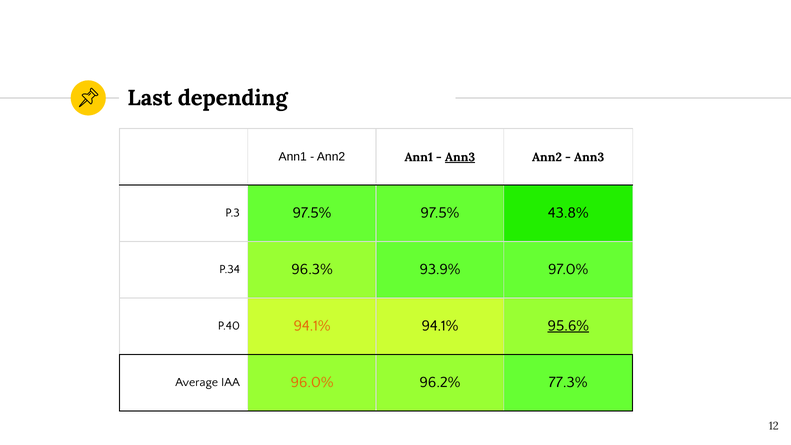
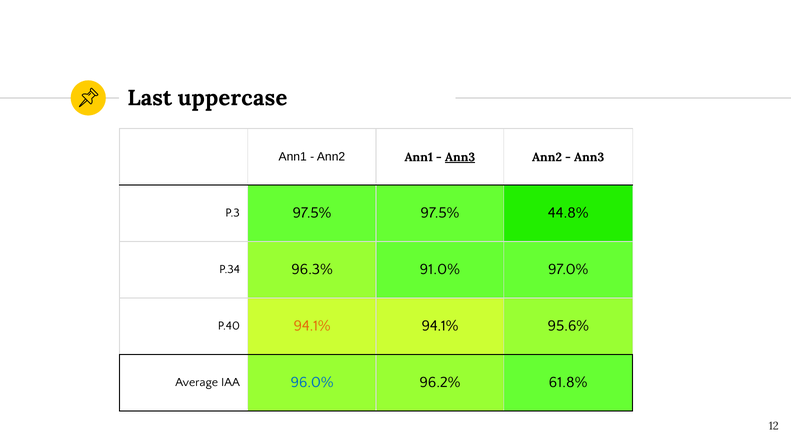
depending: depending -> uppercase
43.8%: 43.8% -> 44.8%
93.9%: 93.9% -> 91.0%
95.6% underline: present -> none
96.0% colour: orange -> blue
77.3%: 77.3% -> 61.8%
